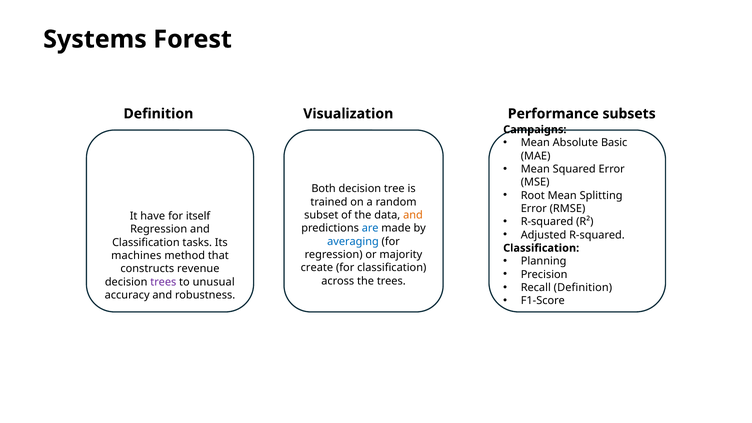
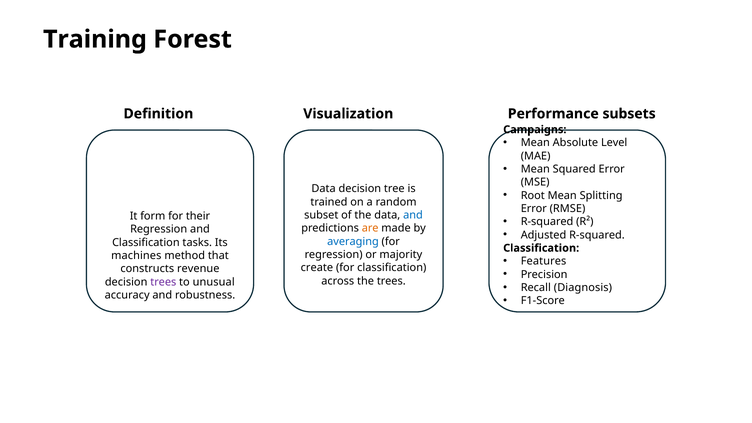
Systems: Systems -> Training
Basic: Basic -> Level
Both at (324, 189): Both -> Data
and at (413, 215) colour: orange -> blue
have: have -> form
itself: itself -> their
are colour: blue -> orange
Planning: Planning -> Features
Recall Definition: Definition -> Diagnosis
